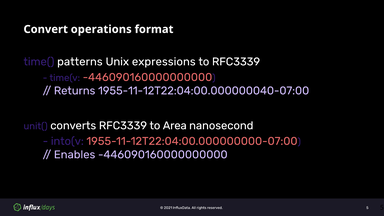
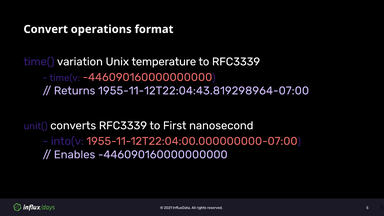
patterns: patterns -> variation
expressions: expressions -> temperature
1955-11-12T22:04:00.000000040-07:00: 1955-11-12T22:04:00.000000040-07:00 -> 1955-11-12T22:04:43.819298964-07:00
Area: Area -> First
